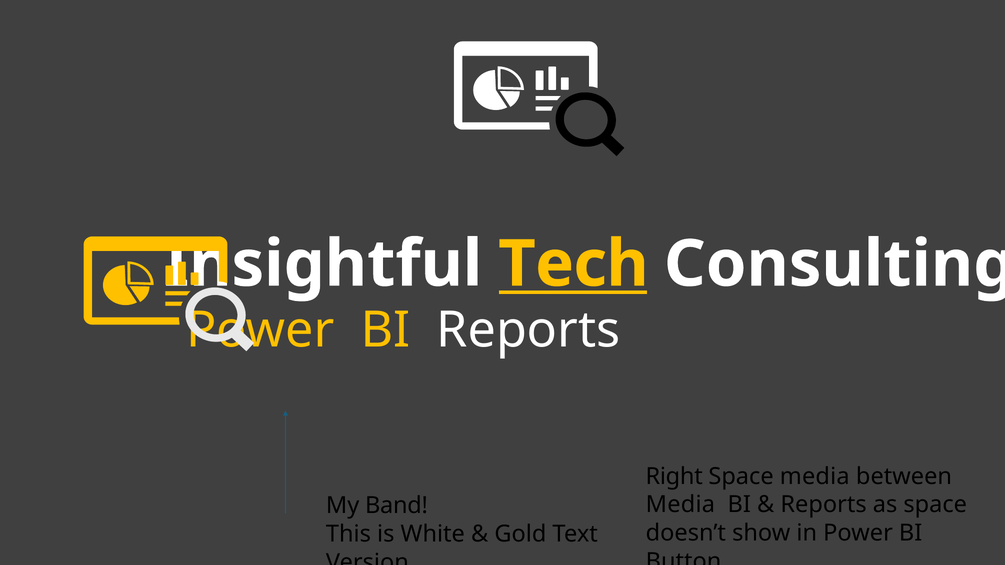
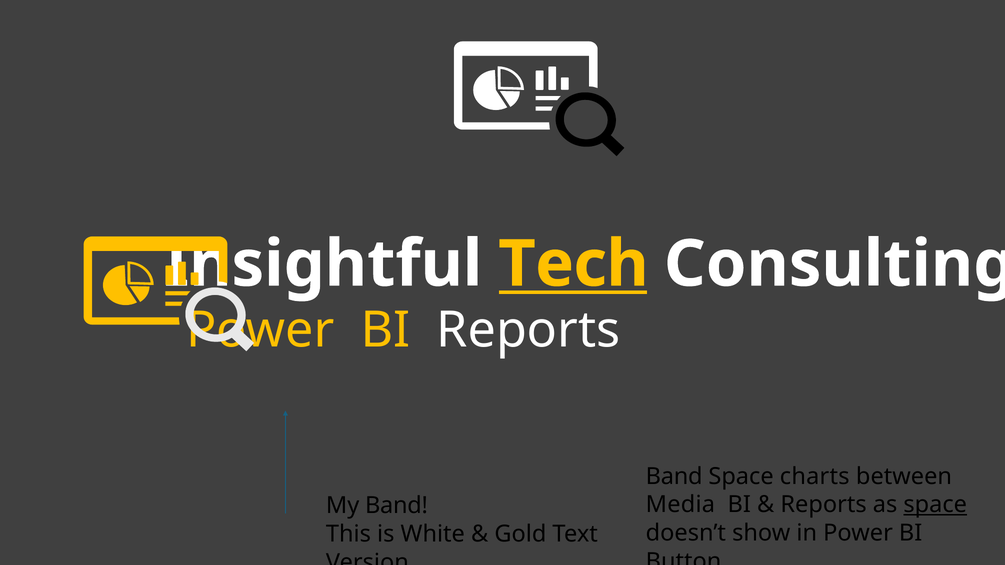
Right at (674, 477): Right -> Band
Space media: media -> charts
space at (935, 505) underline: none -> present
